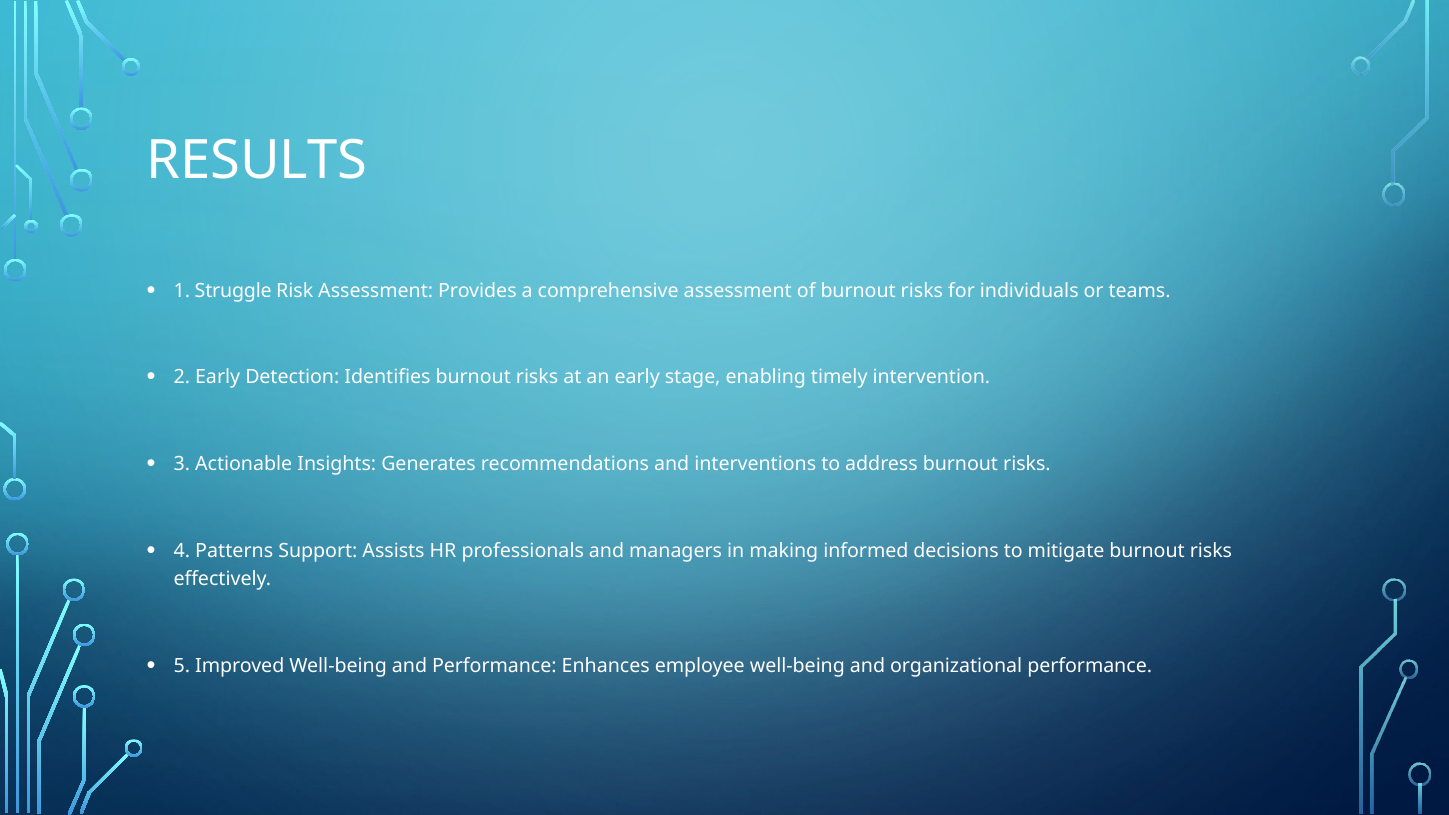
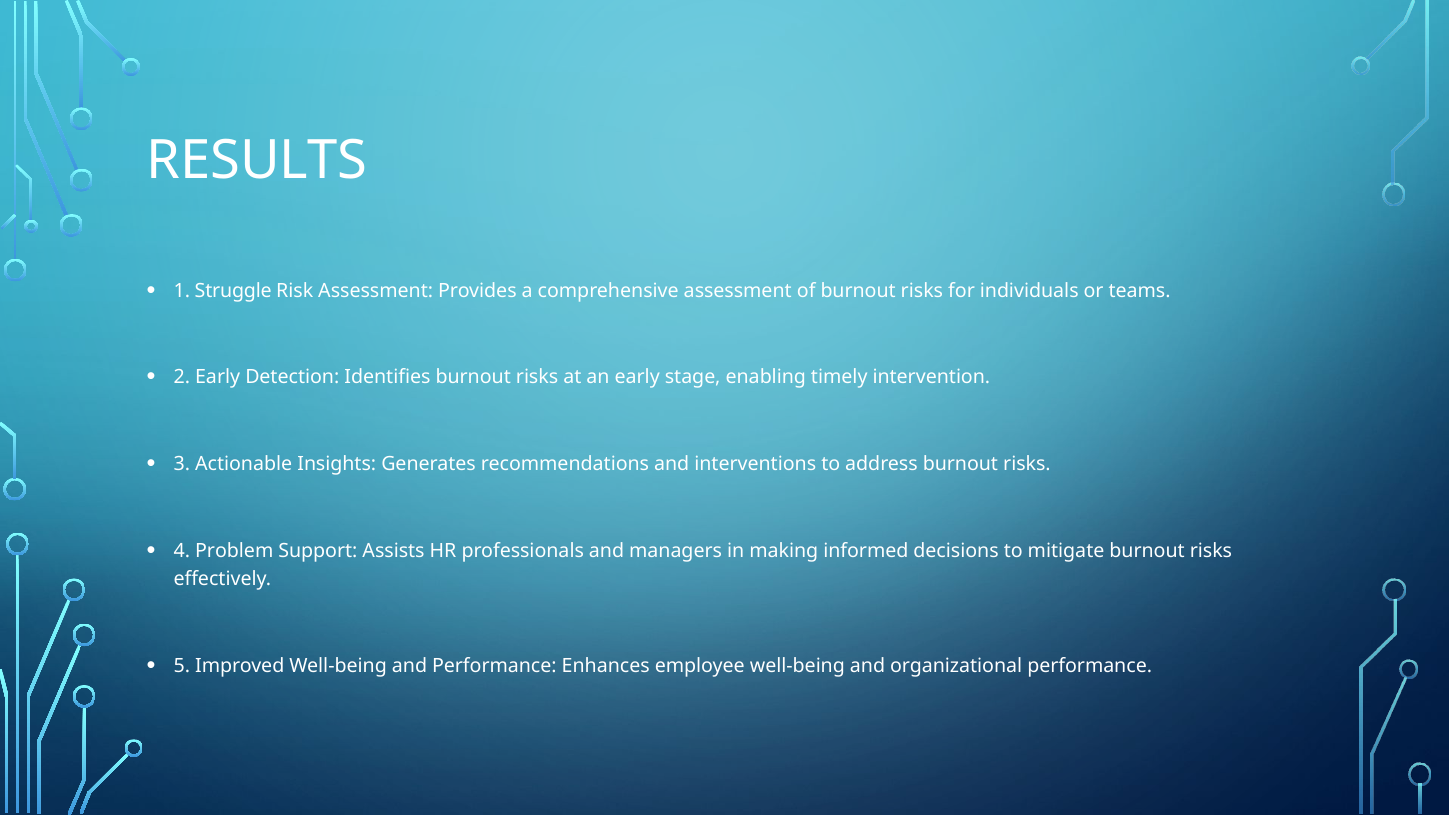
Patterns: Patterns -> Problem
